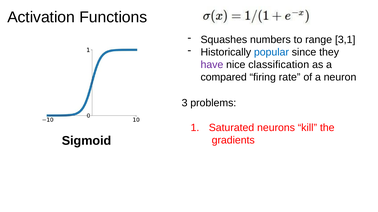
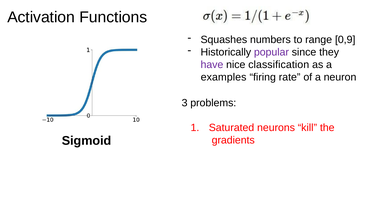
3,1: 3,1 -> 0,9
popular colour: blue -> purple
compared: compared -> examples
